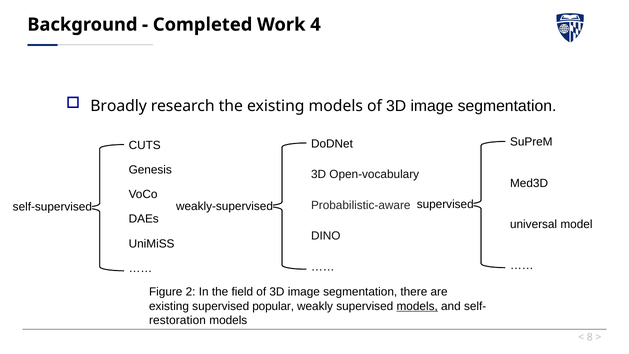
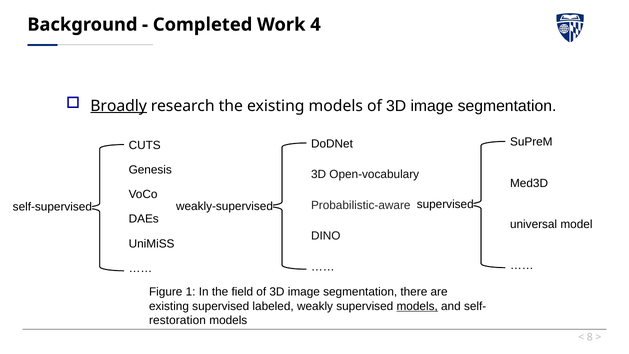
Broadly underline: none -> present
2: 2 -> 1
popular: popular -> labeled
